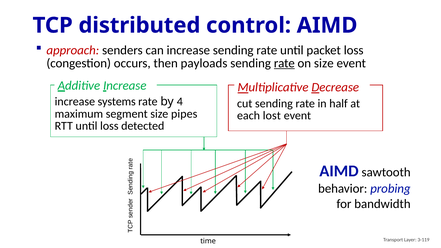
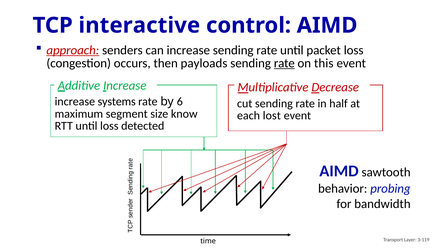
distributed: distributed -> interactive
approach underline: none -> present
on size: size -> this
4: 4 -> 6
pipes: pipes -> know
